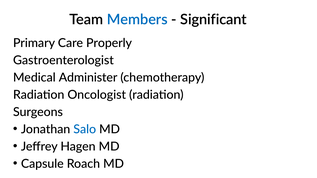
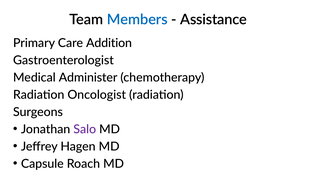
Significant: Significant -> Assistance
Properly: Properly -> Addition
Salo colour: blue -> purple
